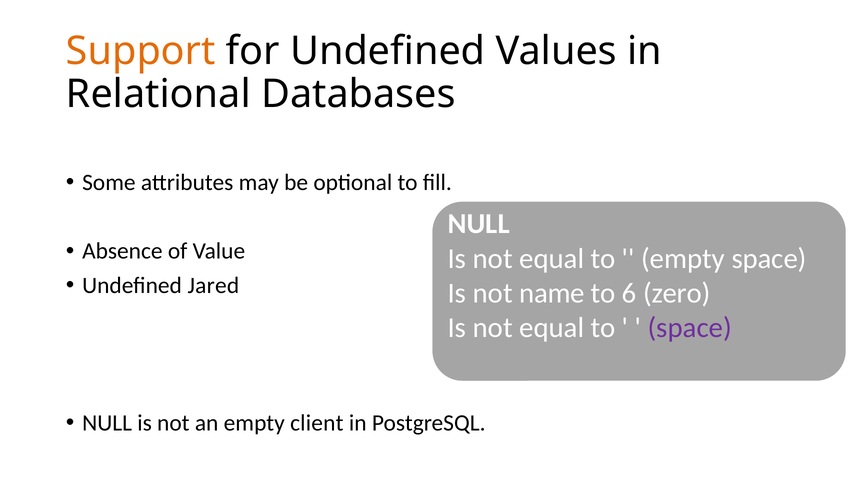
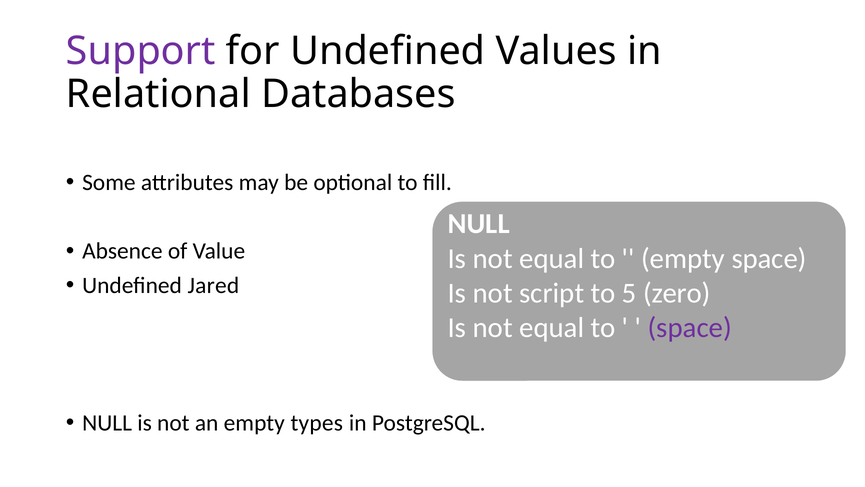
Support colour: orange -> purple
name: name -> script
6: 6 -> 5
client: client -> types
